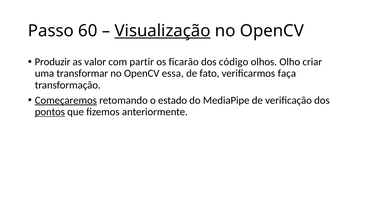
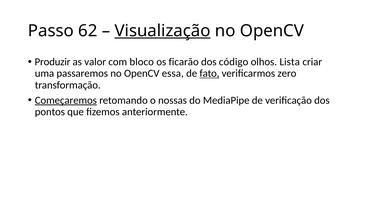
60: 60 -> 62
partir: partir -> bloco
Olho: Olho -> Lista
transformar: transformar -> passaremos
fato underline: none -> present
faça: faça -> zero
estado: estado -> nossas
pontos underline: present -> none
